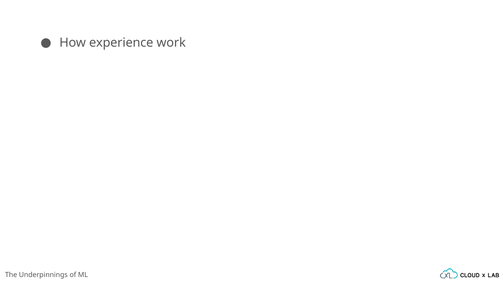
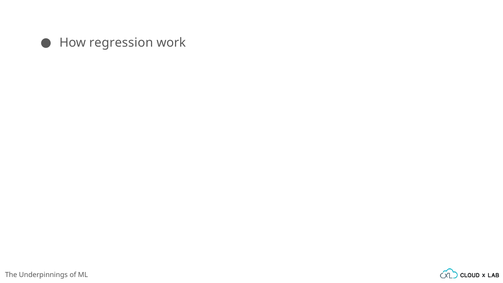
experience: experience -> regression
